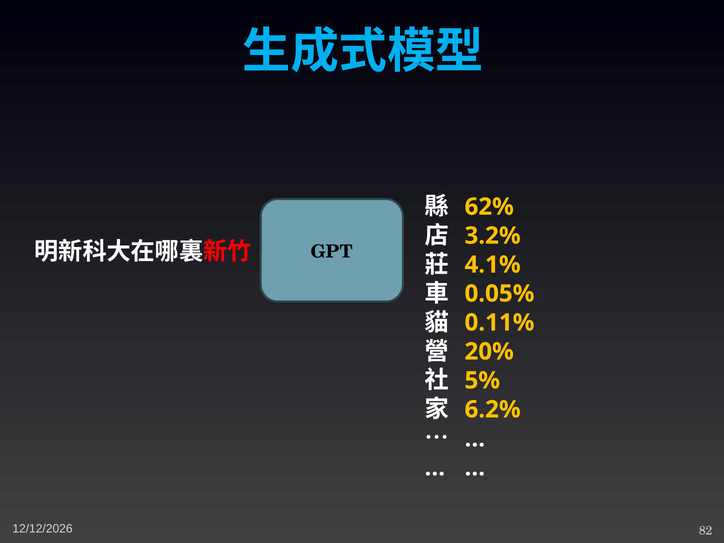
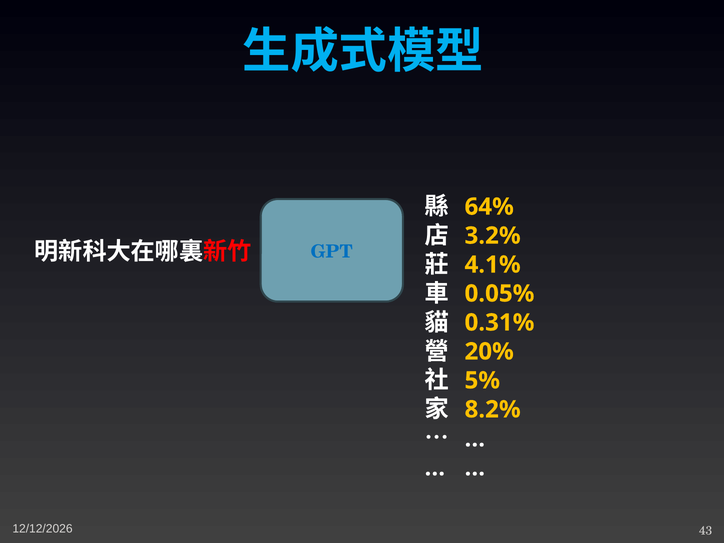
62%: 62% -> 64%
GPT colour: black -> blue
0.11%: 0.11% -> 0.31%
6.2%: 6.2% -> 8.2%
82: 82 -> 43
